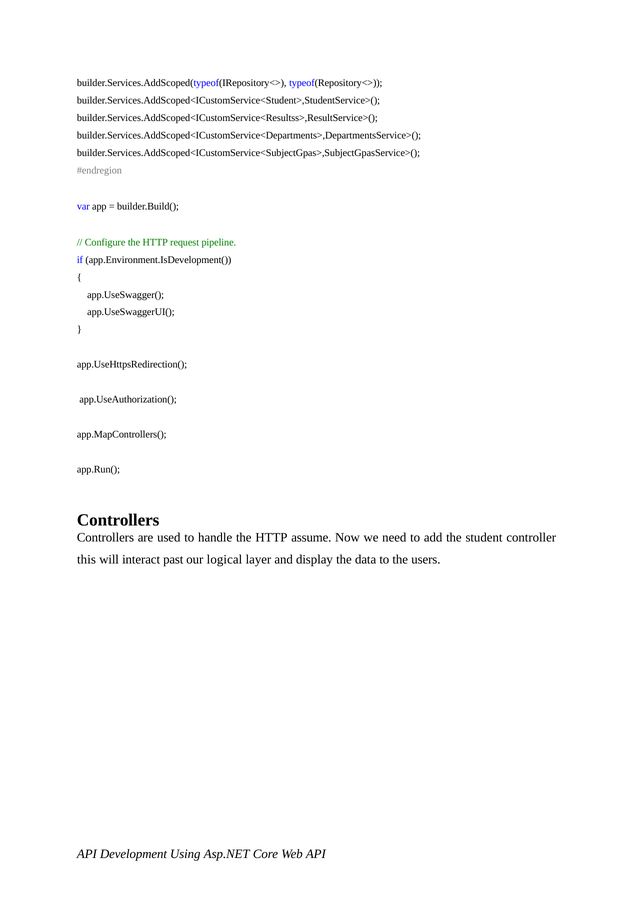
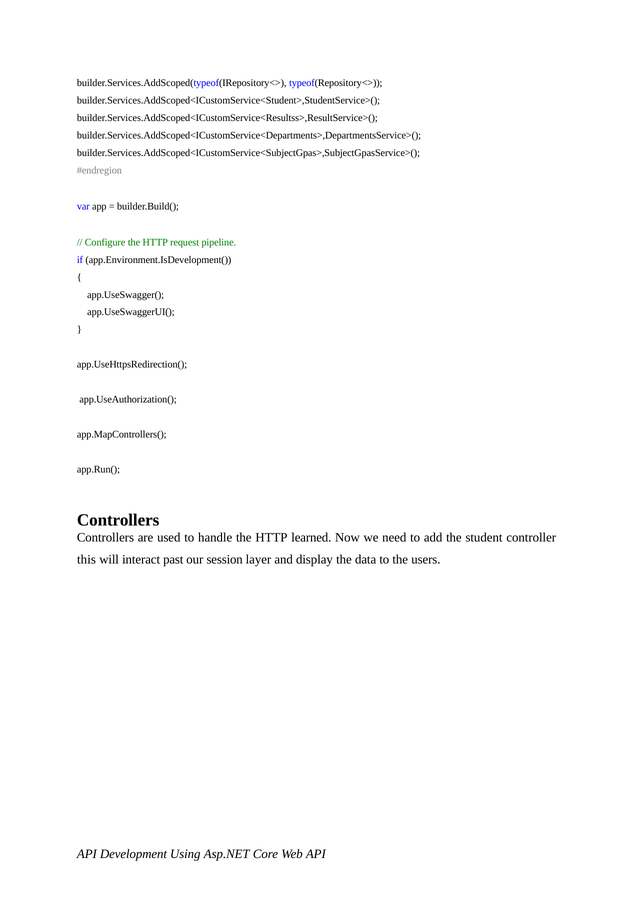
assume: assume -> learned
logical: logical -> session
